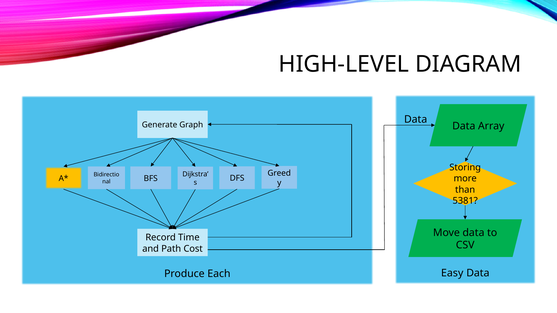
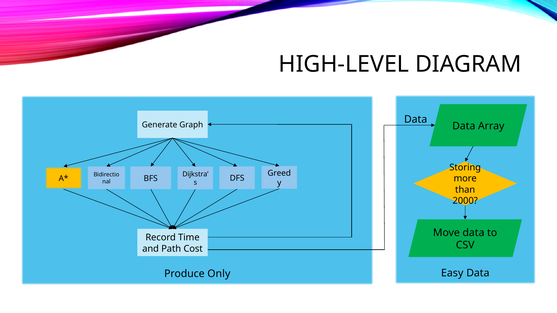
5381: 5381 -> 2000
Each: Each -> Only
